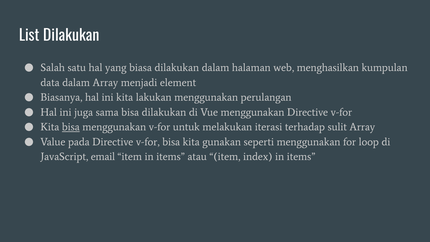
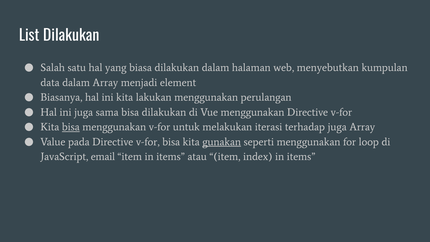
menghasilkan: menghasilkan -> menyebutkan
terhadap sulit: sulit -> juga
gunakan underline: none -> present
